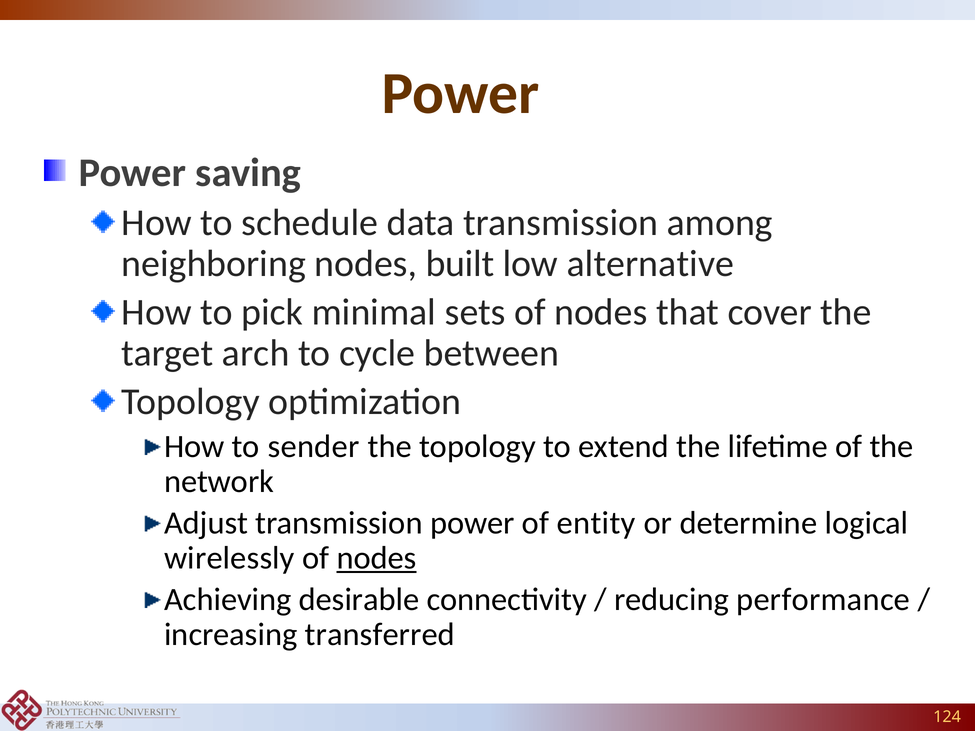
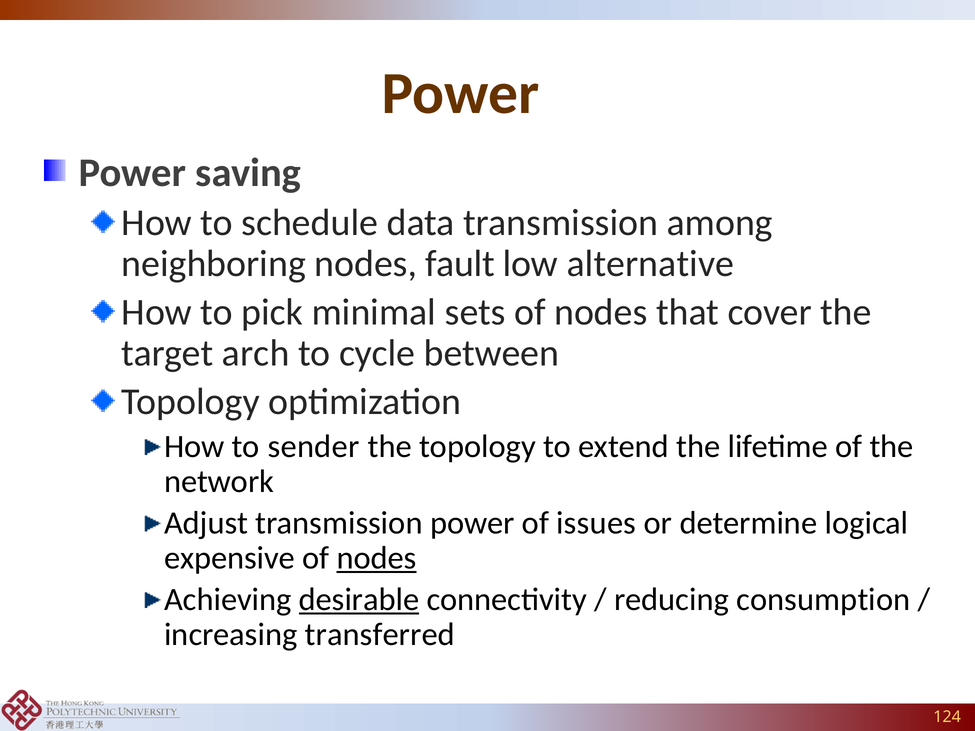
built: built -> fault
entity: entity -> issues
wirelessly: wirelessly -> expensive
desirable underline: none -> present
performance: performance -> consumption
